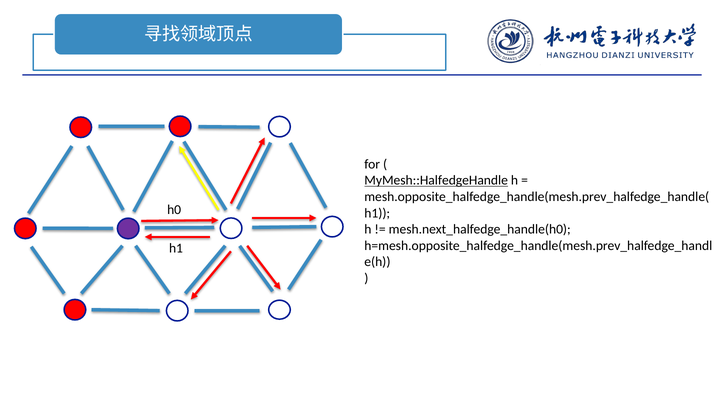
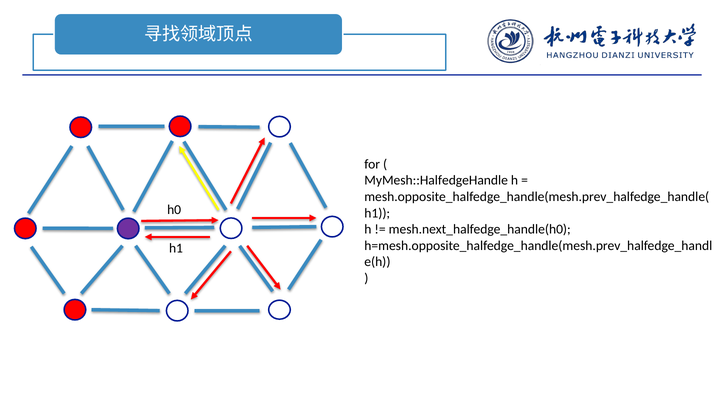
MyMesh::HalfedgeHandle underline: present -> none
